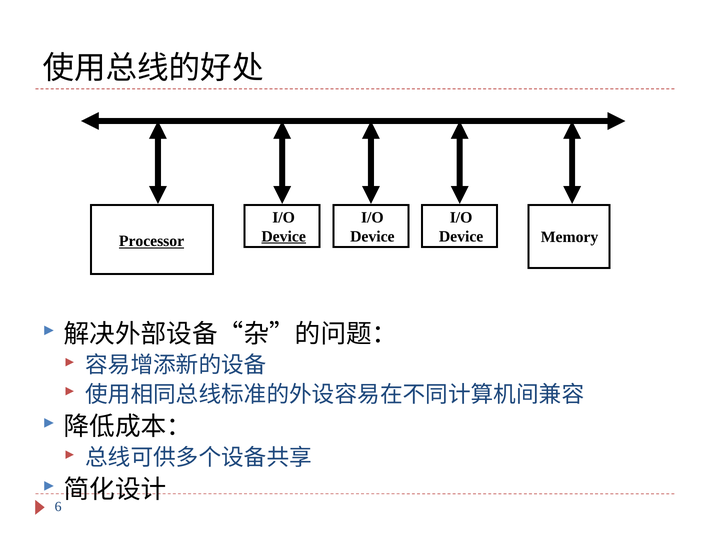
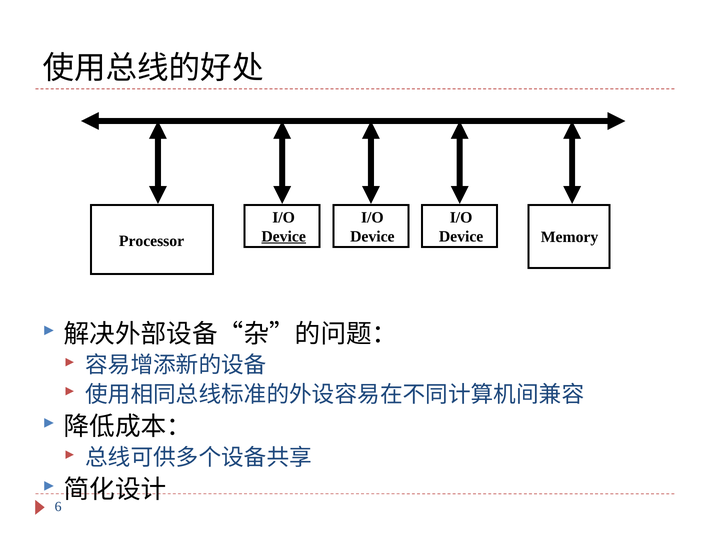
Processor underline: present -> none
